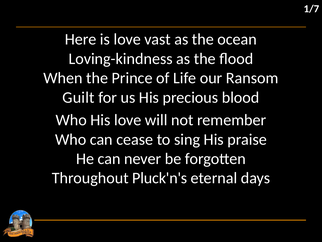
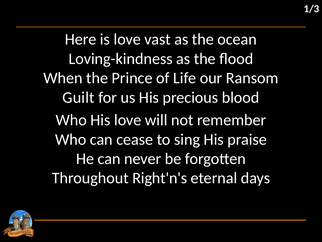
1/7: 1/7 -> 1/3
Pluck'n's: Pluck'n's -> Right'n's
